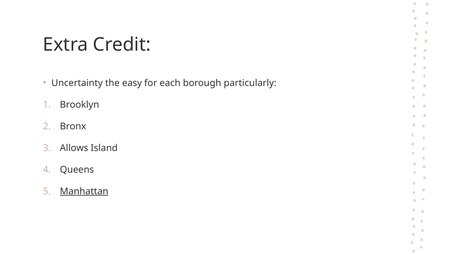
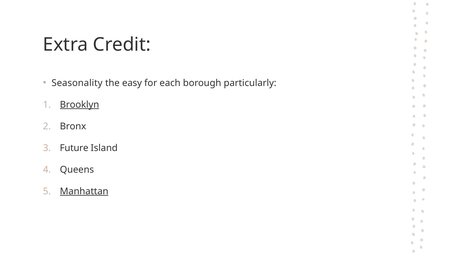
Uncertainty: Uncertainty -> Seasonality
Brooklyn underline: none -> present
Allows: Allows -> Future
